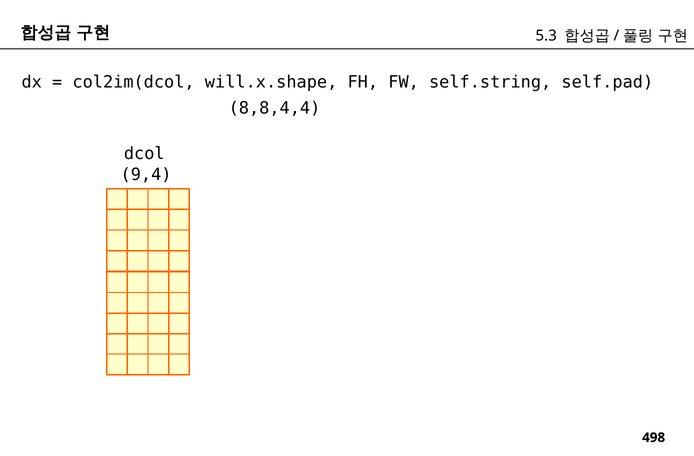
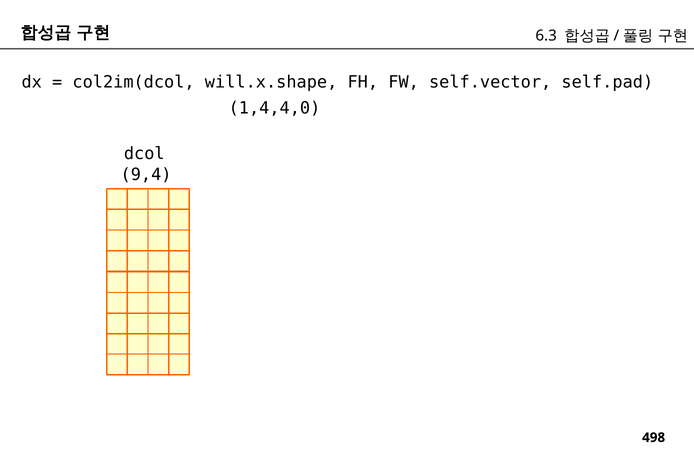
5.3: 5.3 -> 6.3
self.string: self.string -> self.vector
8,8,4,4: 8,8,4,4 -> 1,4,4,0
